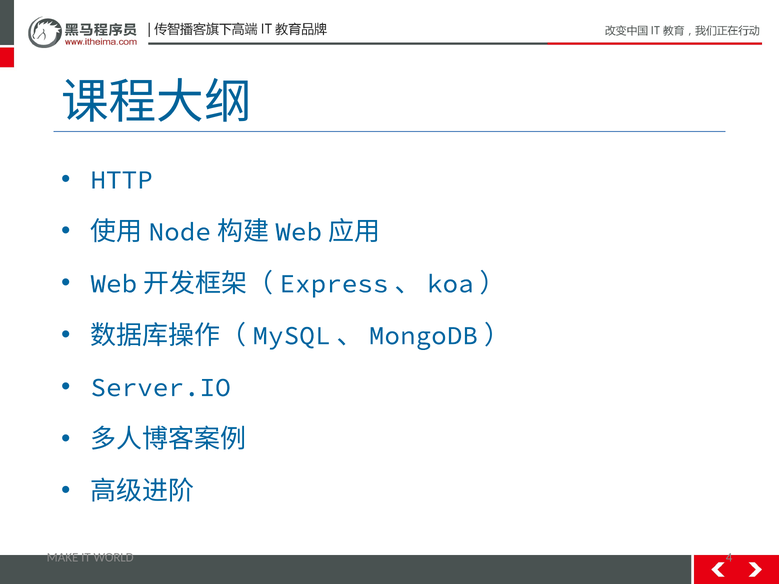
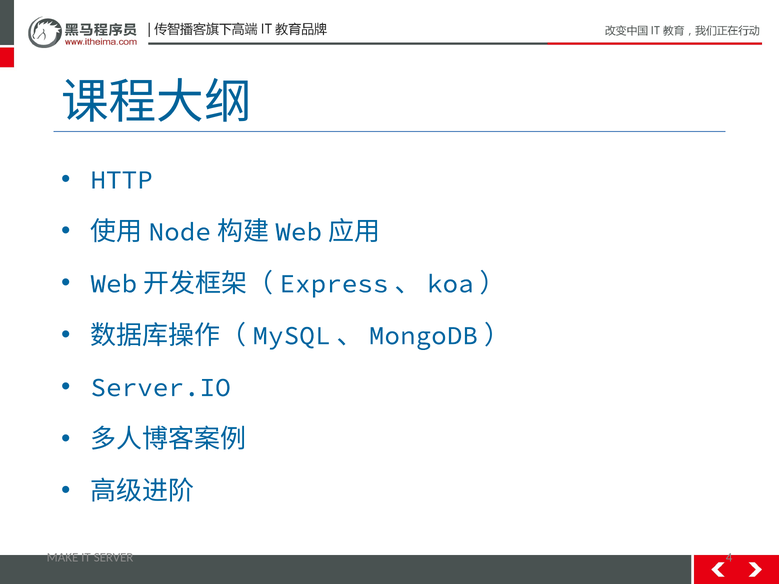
WORLD: WORLD -> SERVER
